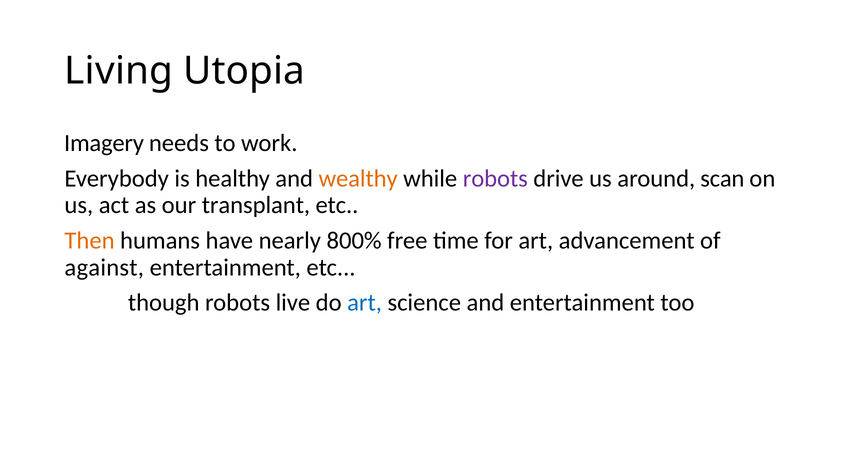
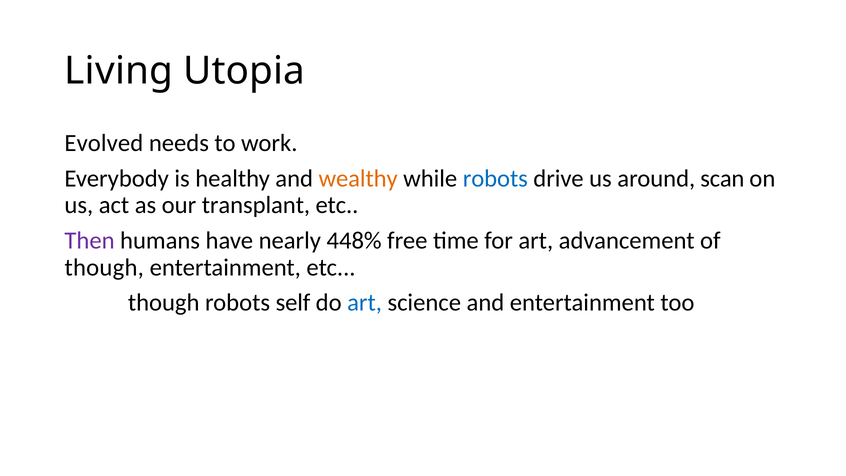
Imagery: Imagery -> Evolved
robots at (495, 179) colour: purple -> blue
Then colour: orange -> purple
800%: 800% -> 448%
against at (104, 267): against -> though
live: live -> self
